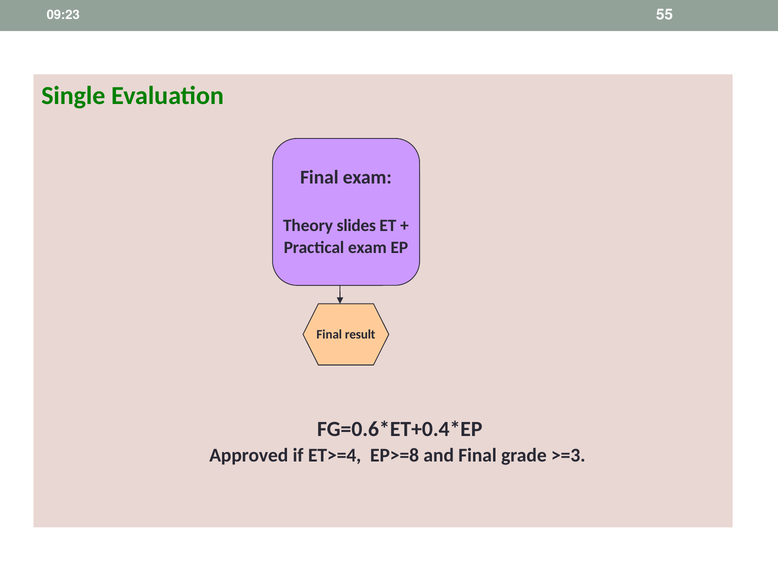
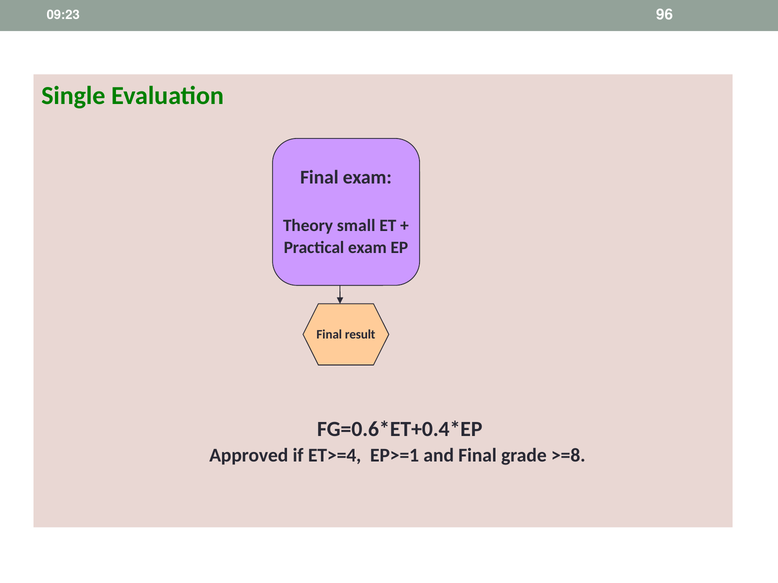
55: 55 -> 96
slides: slides -> small
EP>=8: EP>=8 -> EP>=1
>=3: >=3 -> >=8
